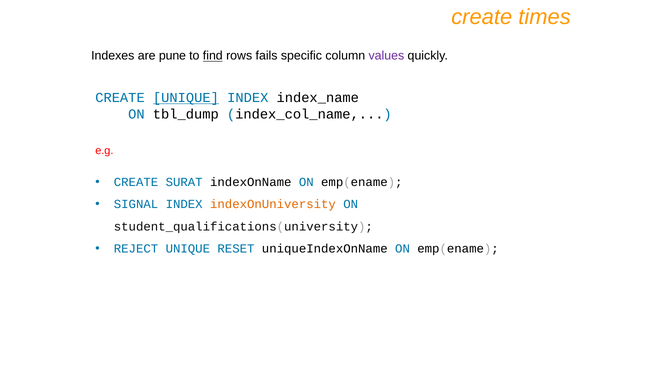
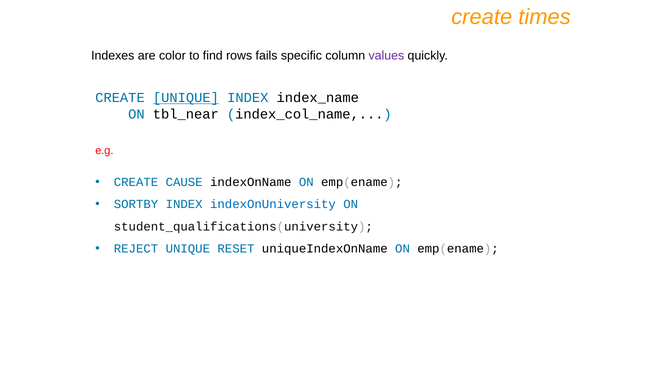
pune: pune -> color
find underline: present -> none
tbl_dump: tbl_dump -> tbl_near
SURAT: SURAT -> CAUSE
SIGNAL: SIGNAL -> SORTBY
indexOnUniversity colour: orange -> blue
